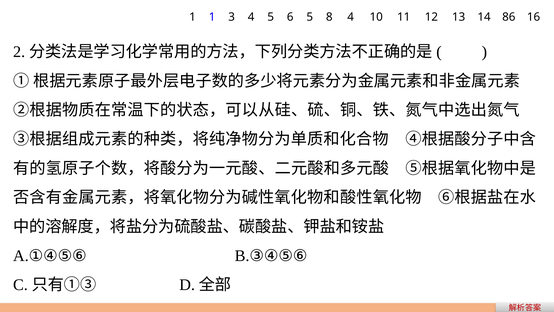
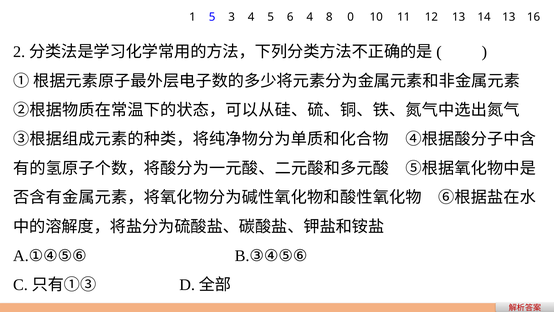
1 1: 1 -> 5
6 5: 5 -> 4
8 4: 4 -> 0
14 86: 86 -> 13
